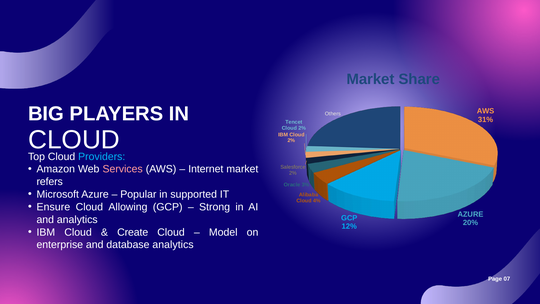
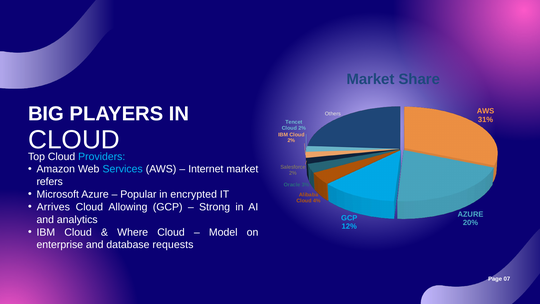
Services colour: pink -> light blue
supported: supported -> encrypted
Ensure: Ensure -> Arrives
Create: Create -> Where
database analytics: analytics -> requests
